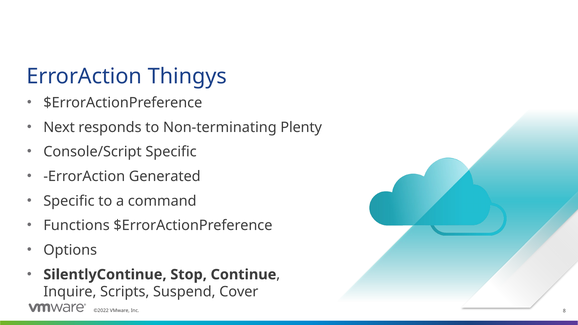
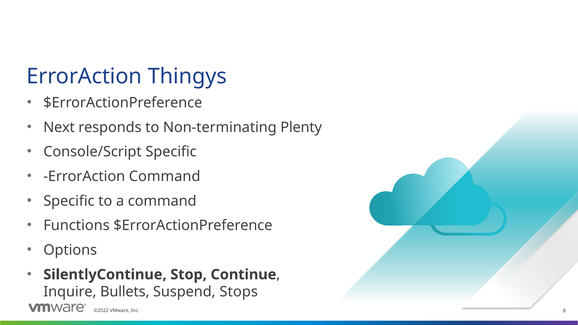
ErrorAction Generated: Generated -> Command
Scripts: Scripts -> Bullets
Cover: Cover -> Stops
